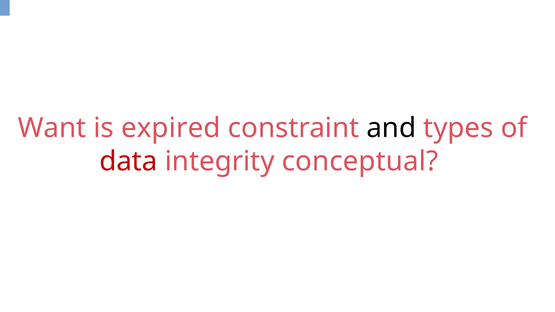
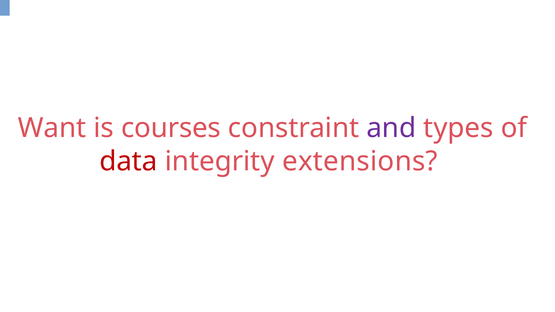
expired: expired -> courses
and colour: black -> purple
conceptual: conceptual -> extensions
